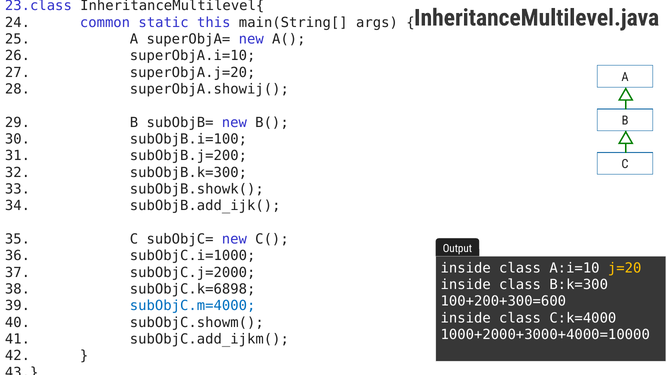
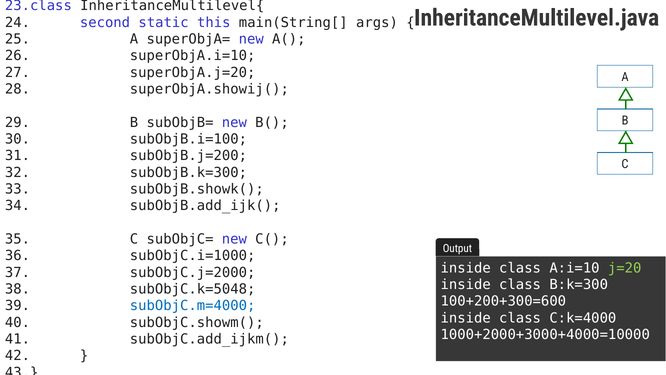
common: common -> second
j=20 colour: yellow -> light green
subObjC.k=6898: subObjC.k=6898 -> subObjC.k=5048
